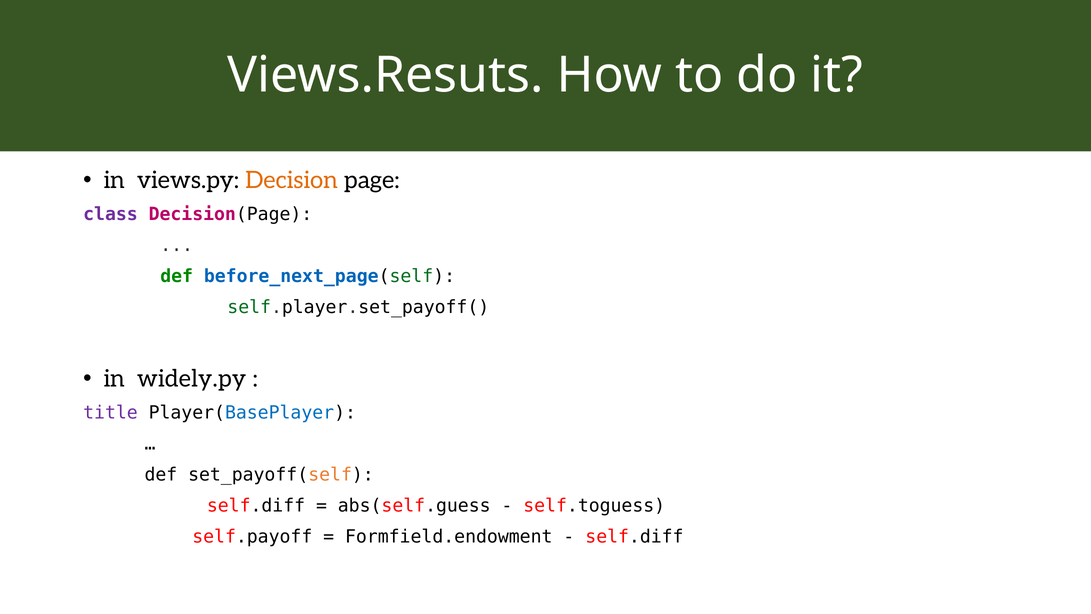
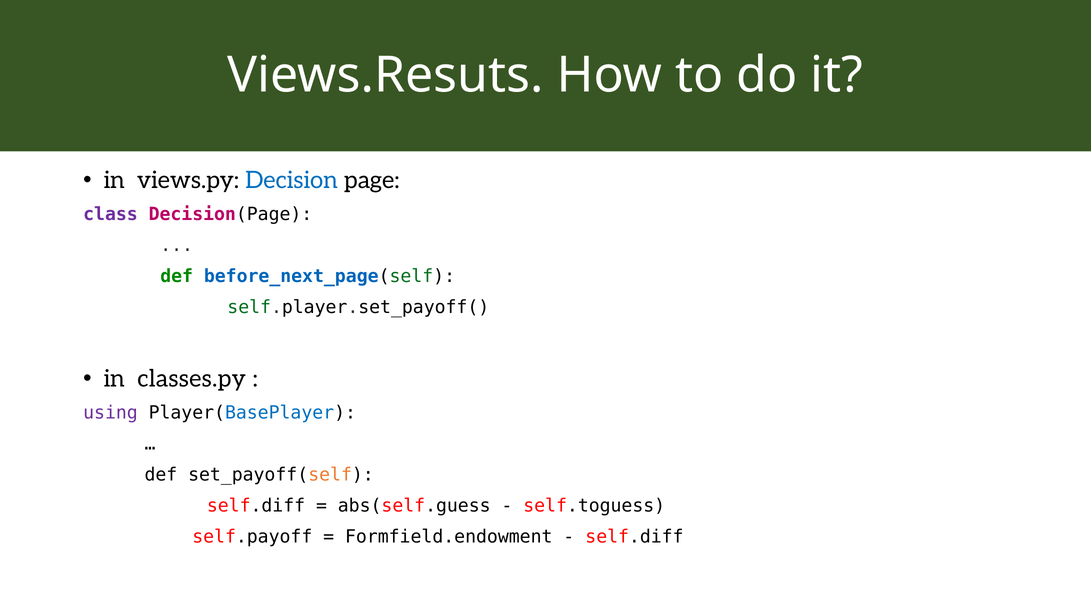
Decision colour: orange -> blue
widely.py: widely.py -> classes.py
title: title -> using
